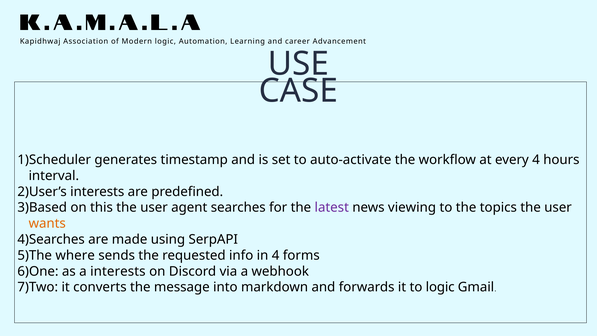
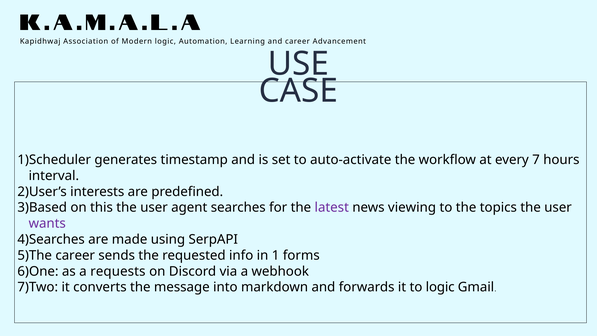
every 4: 4 -> 7
wants colour: orange -> purple
where at (75, 255): where -> career
in 4: 4 -> 1
a interests: interests -> requests
